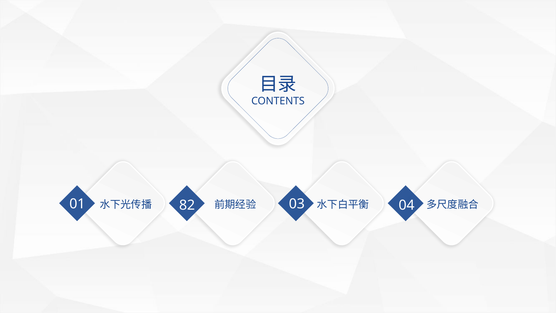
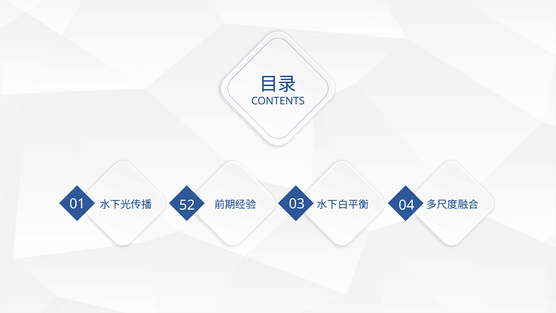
82: 82 -> 52
